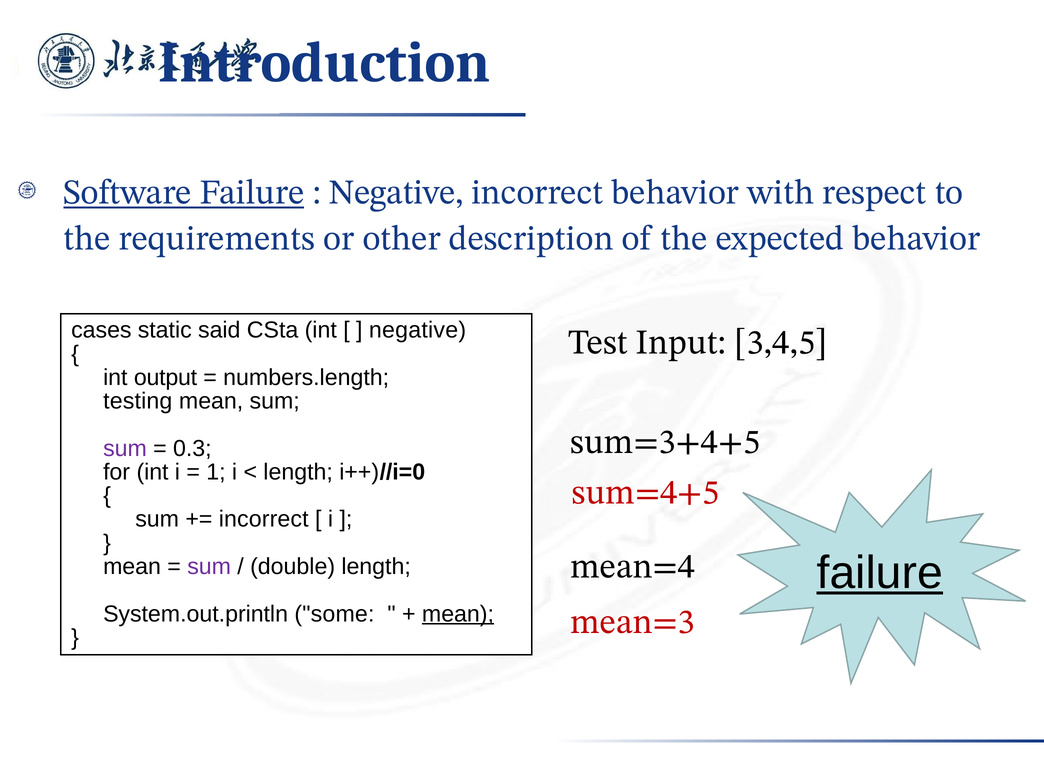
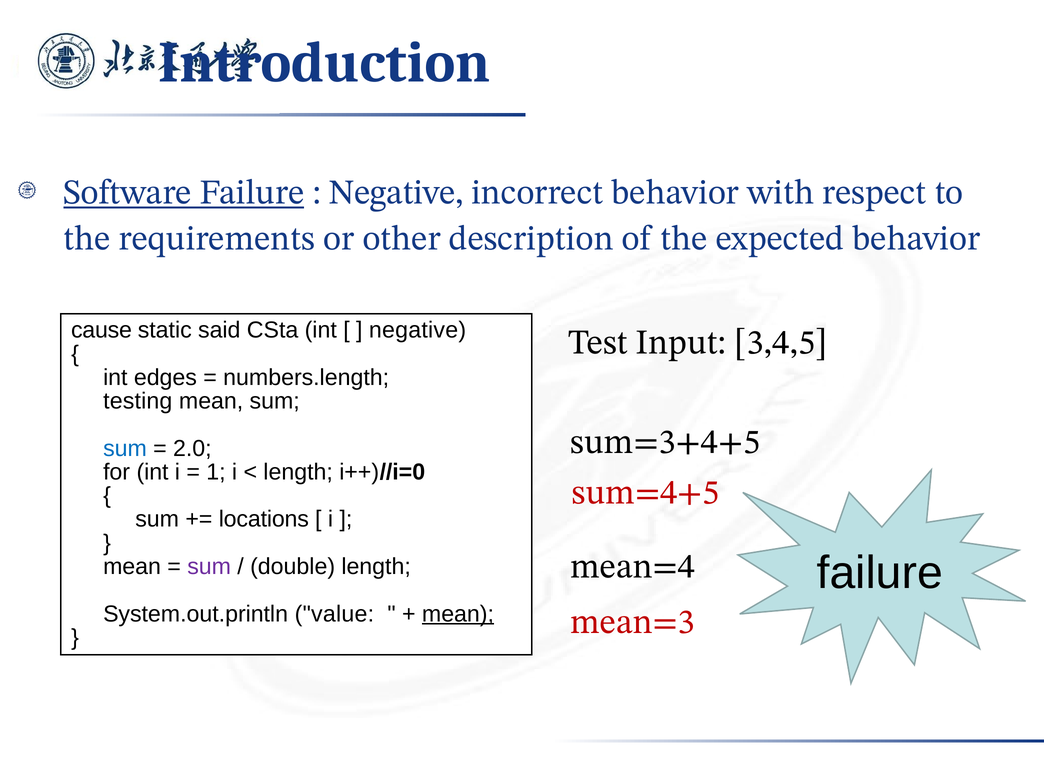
cases: cases -> cause
output: output -> edges
sum at (125, 448) colour: purple -> blue
0.3: 0.3 -> 2.0
incorrect at (264, 519): incorrect -> locations
failure at (880, 573) underline: present -> none
some: some -> value
